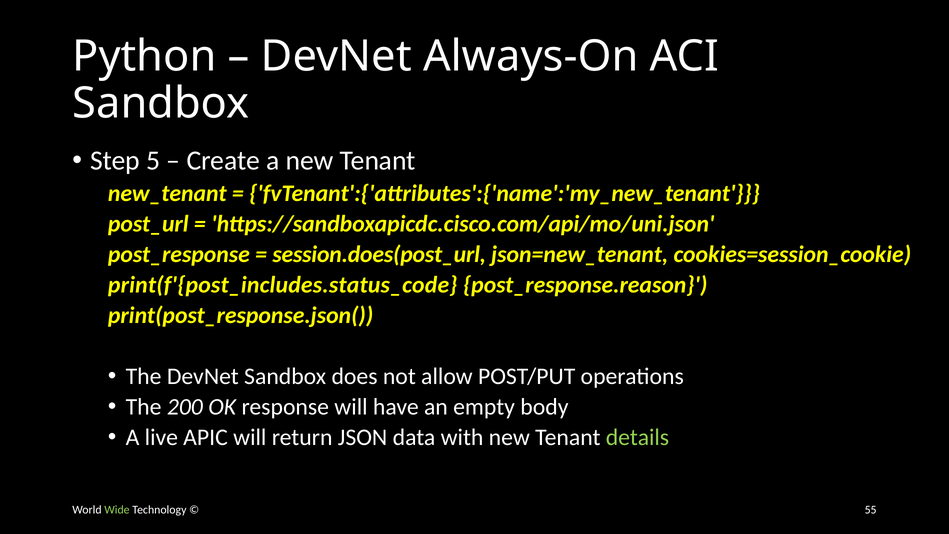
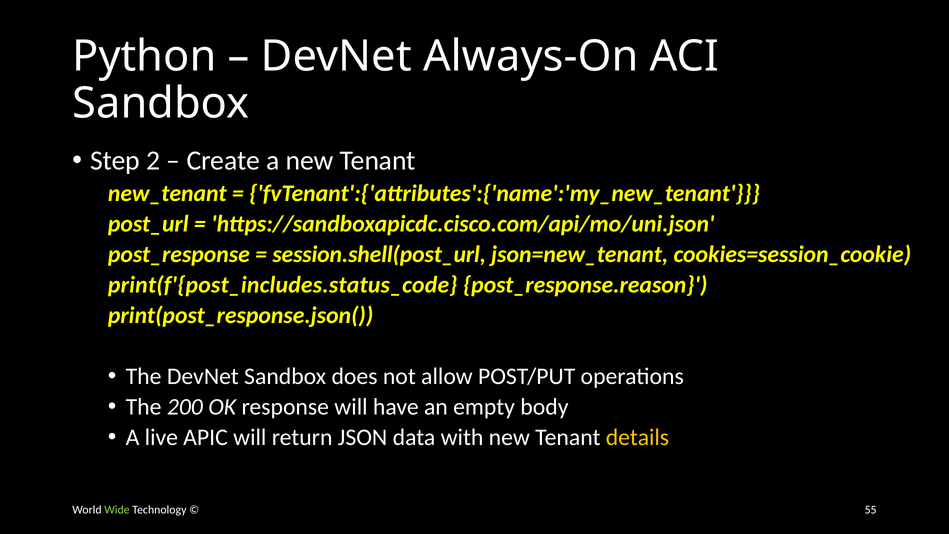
5: 5 -> 2
session.does(post_url: session.does(post_url -> session.shell(post_url
details colour: light green -> yellow
